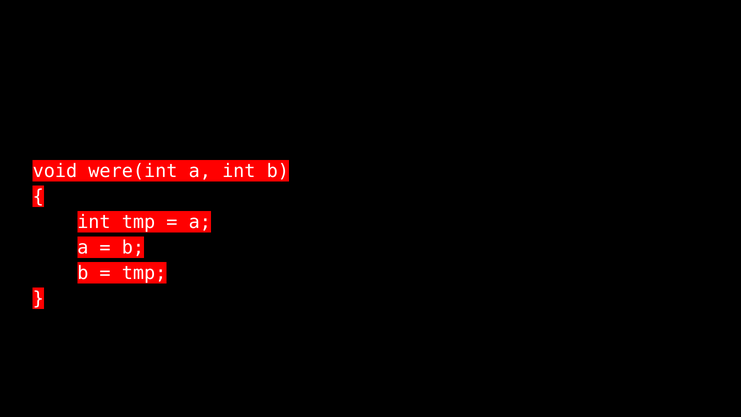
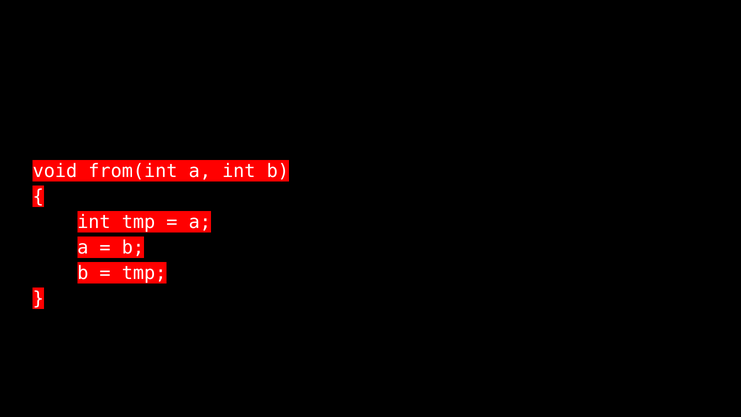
were(int: were(int -> from(int
